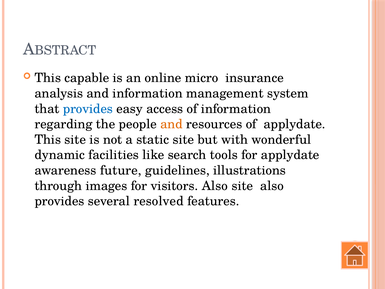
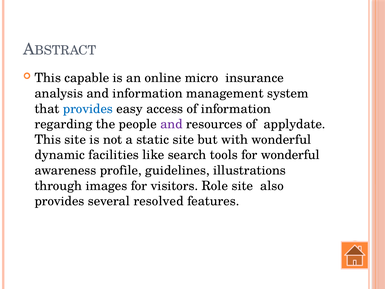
and at (171, 124) colour: orange -> purple
for applydate: applydate -> wonderful
future: future -> profile
visitors Also: Also -> Role
